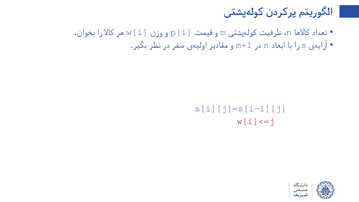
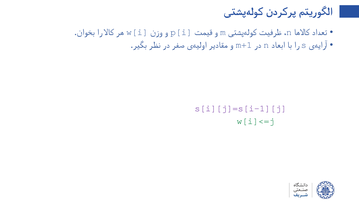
w[i]<=j colour: red -> green
